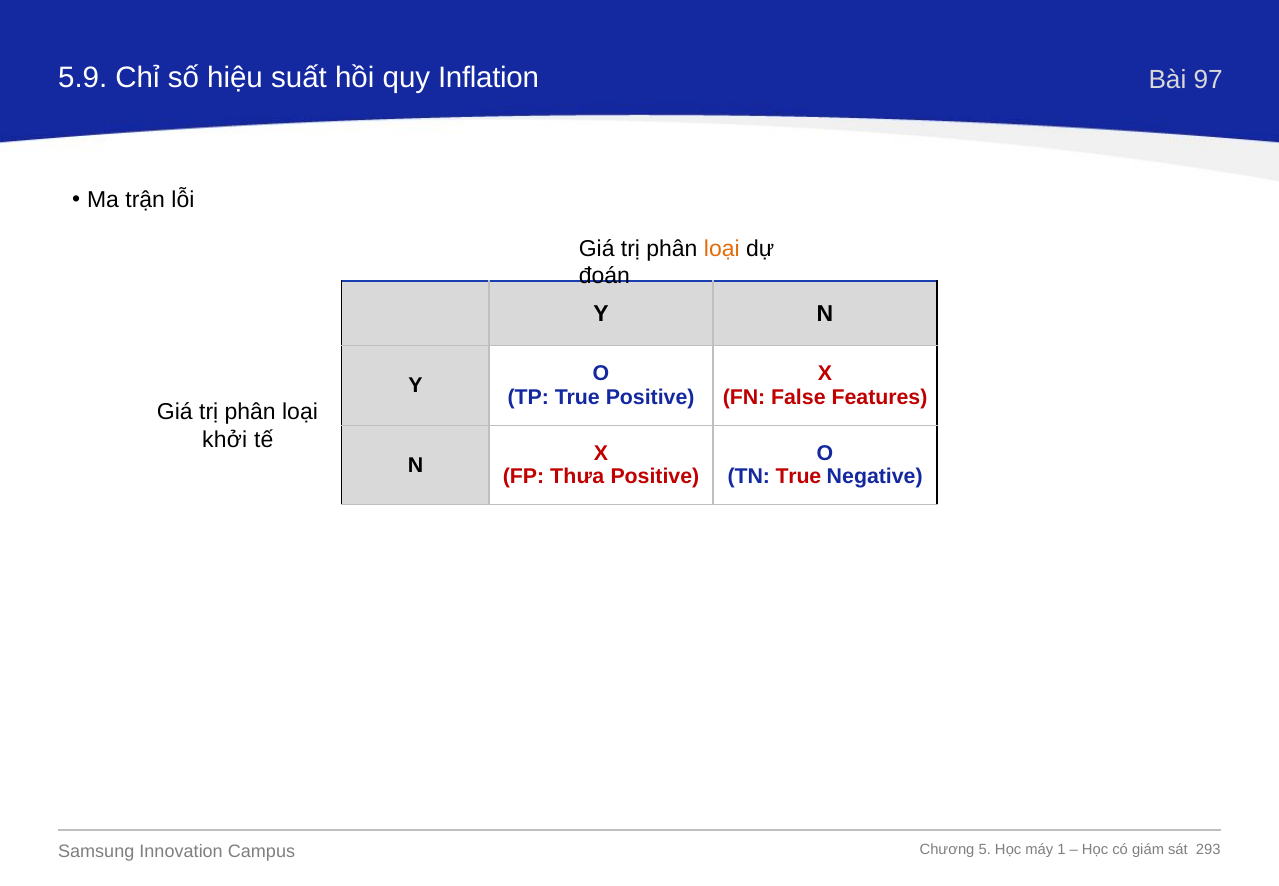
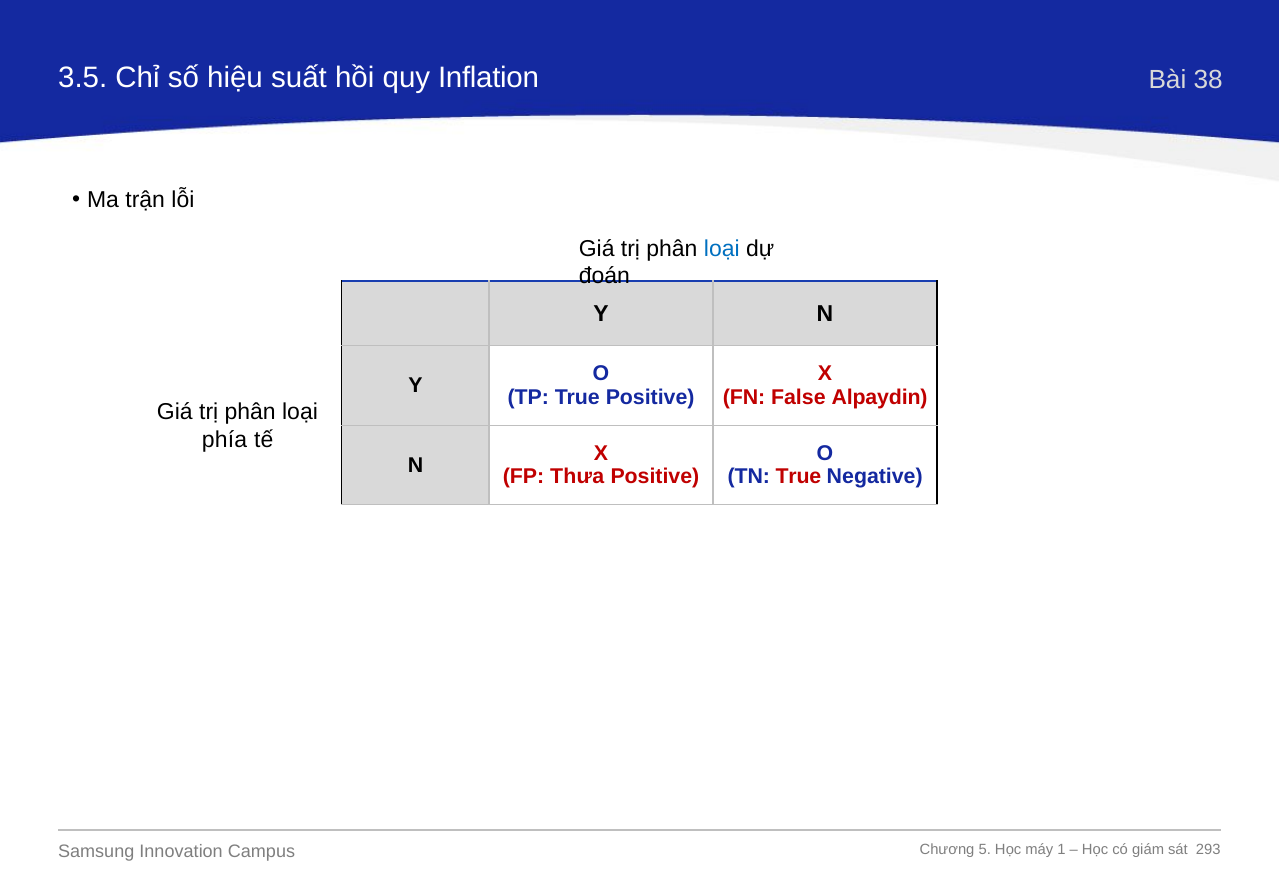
5.9: 5.9 -> 3.5
97: 97 -> 38
loại at (722, 249) colour: orange -> blue
Features: Features -> Alpaydin
khởi: khởi -> phía
